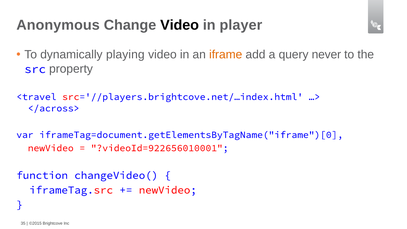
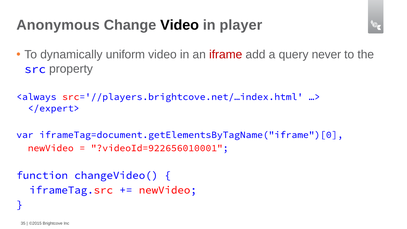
playing: playing -> uniform
iframe colour: orange -> red
<travel: <travel -> <always
</across>: </across> -> </expert>
